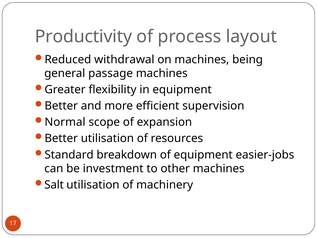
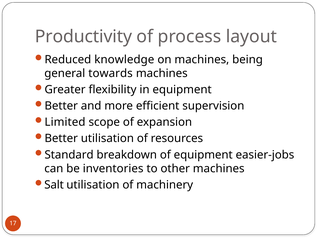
withdrawal: withdrawal -> knowledge
passage: passage -> towards
Normal: Normal -> Limited
investment: investment -> inventories
